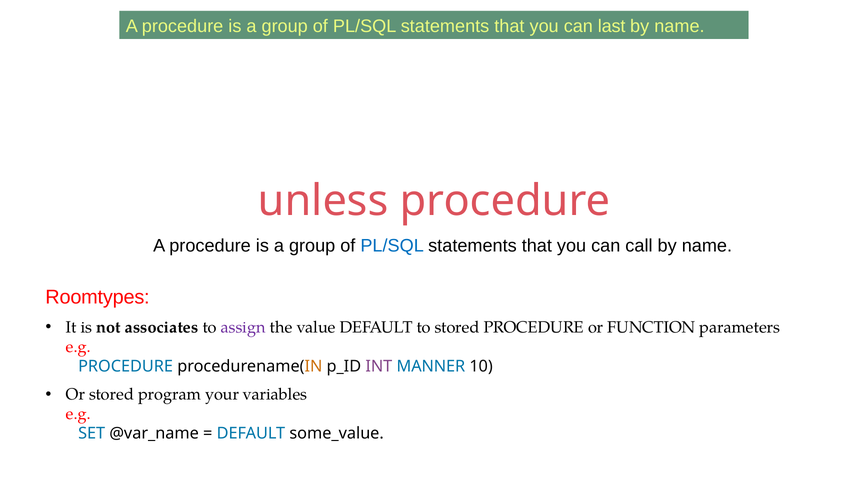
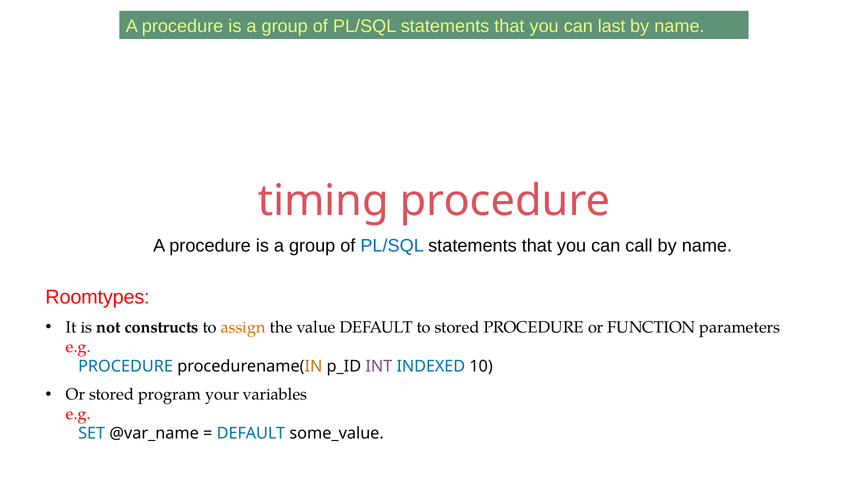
unless: unless -> timing
associates: associates -> constructs
assign colour: purple -> orange
MANNER: MANNER -> INDEXED
